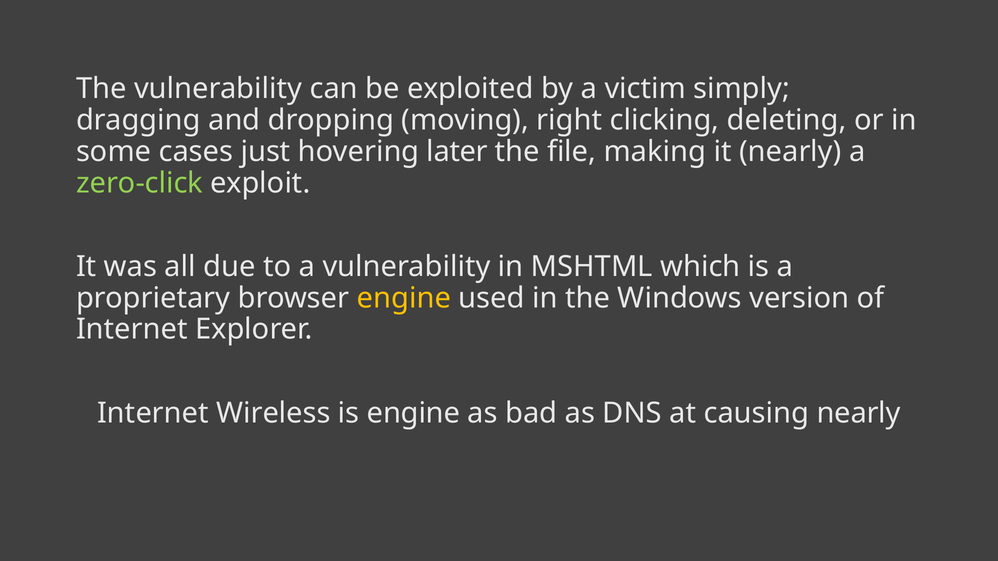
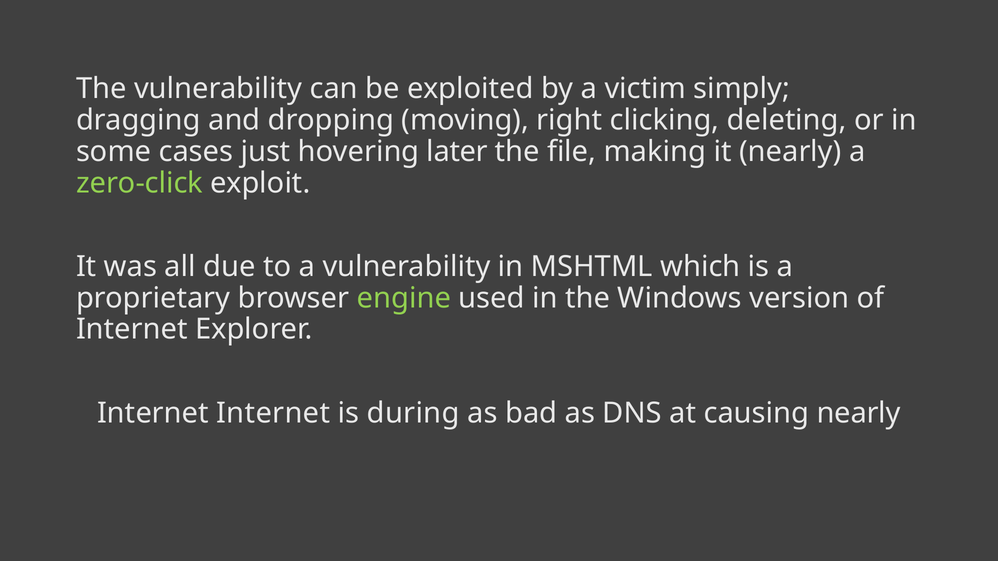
engine at (404, 298) colour: yellow -> light green
Internet Wireless: Wireless -> Internet
is engine: engine -> during
